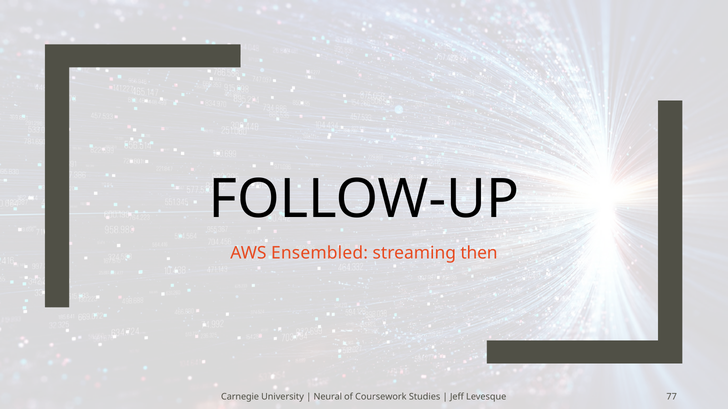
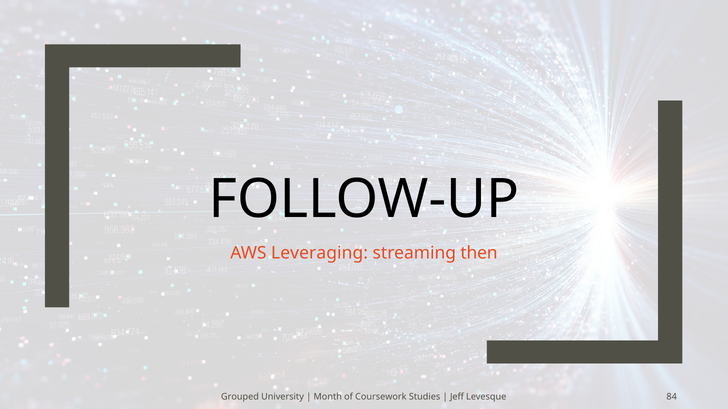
Ensembled: Ensembled -> Leveraging
Carnegie: Carnegie -> Grouped
Neural: Neural -> Month
77: 77 -> 84
